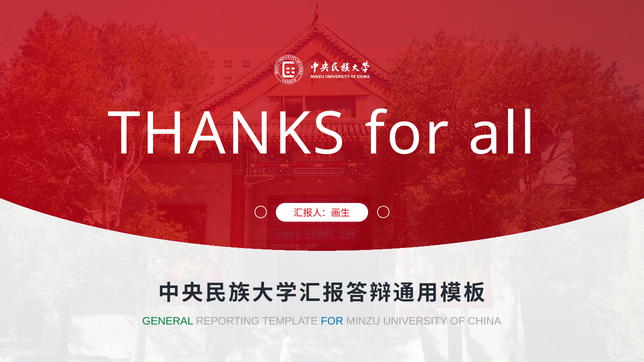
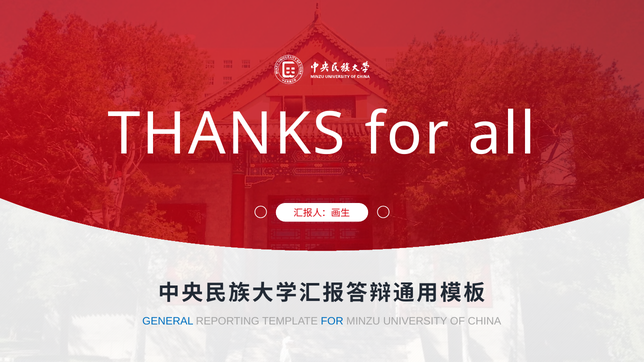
GENERAL colour: green -> blue
